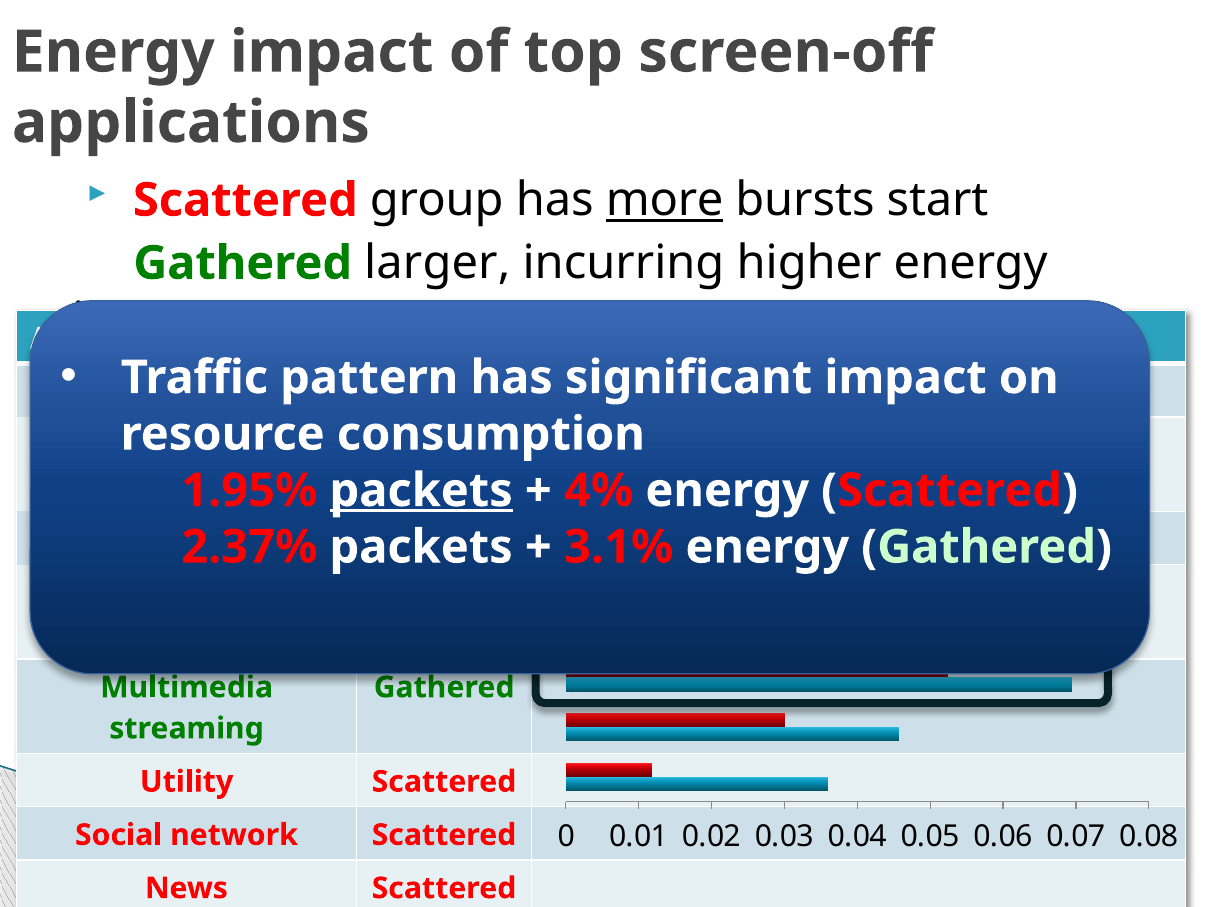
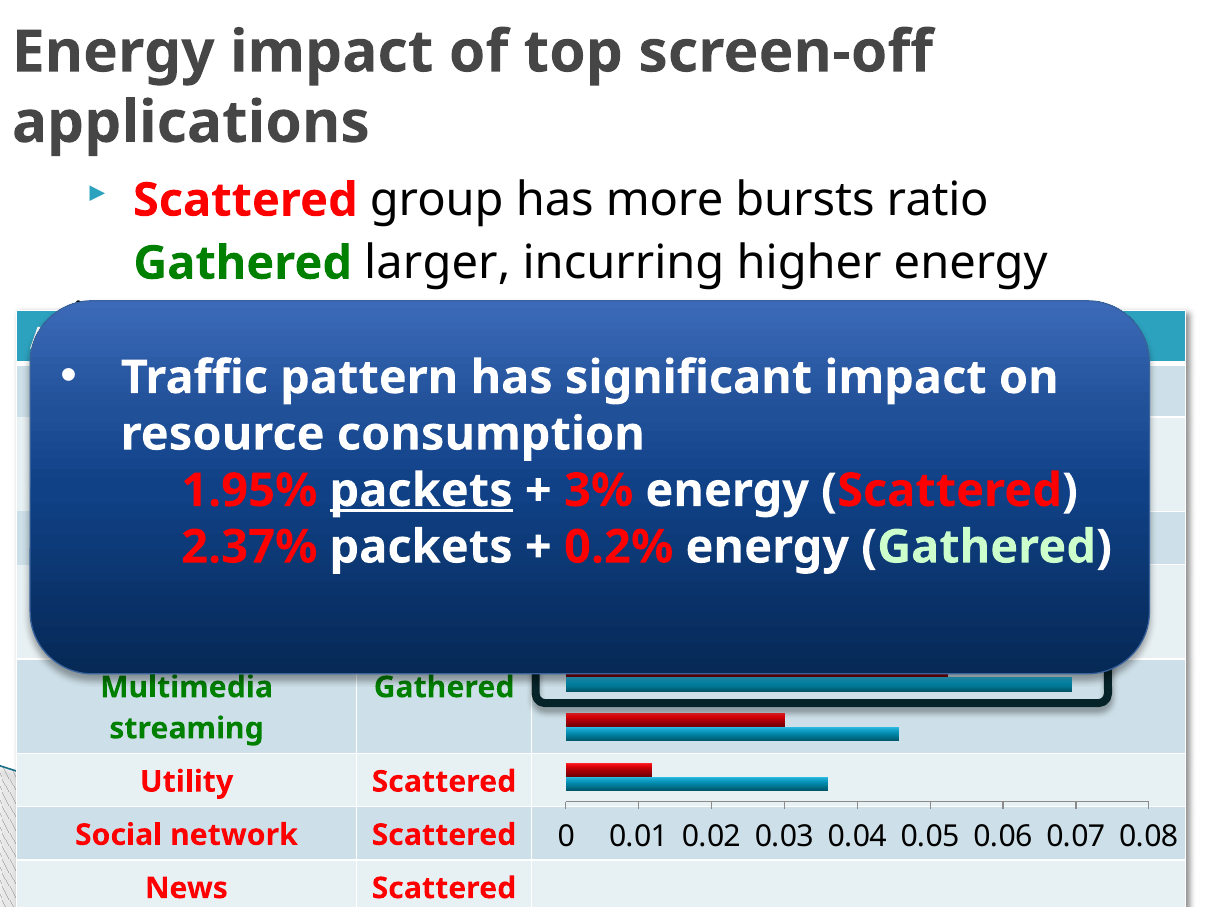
more underline: present -> none
start: start -> ratio
4%: 4% -> 3%
3.1%: 3.1% -> 0.2%
